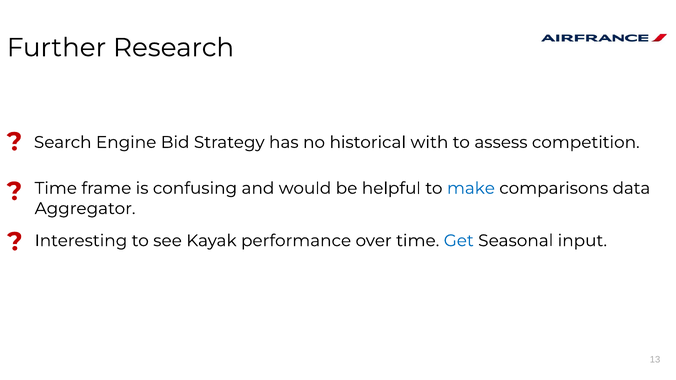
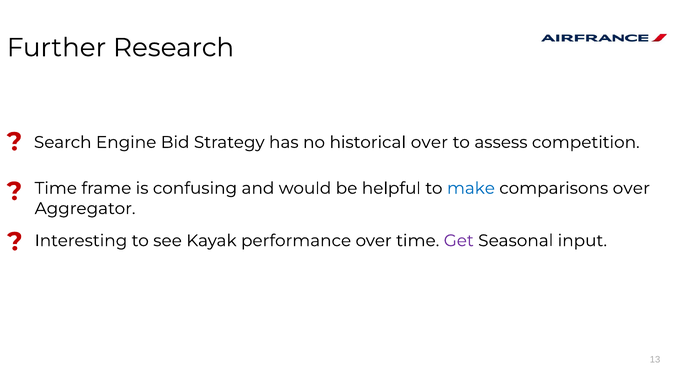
historical with: with -> over
comparisons data: data -> over
Get colour: blue -> purple
